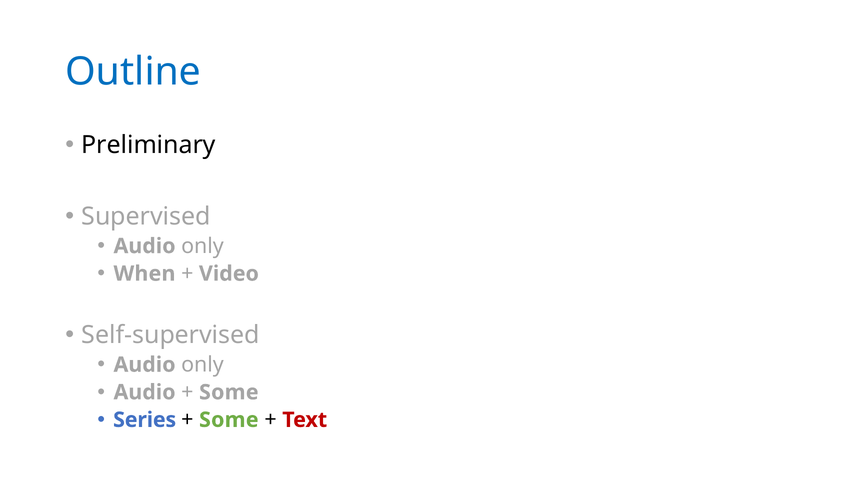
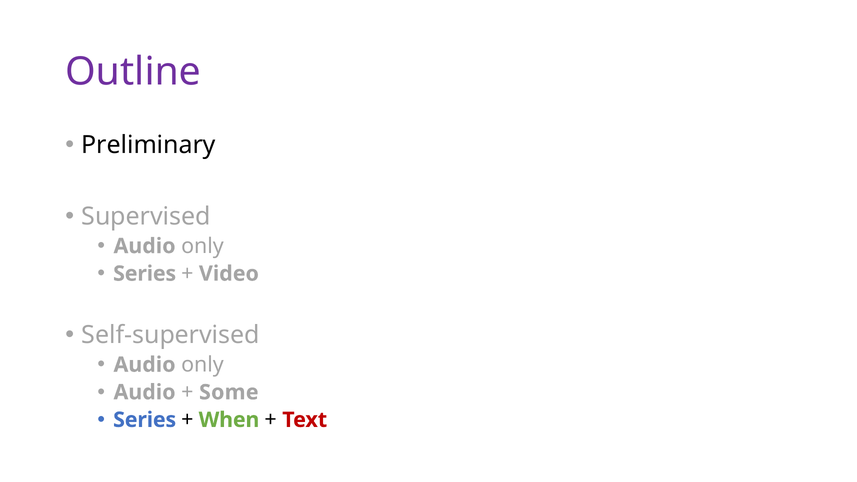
Outline colour: blue -> purple
When at (144, 274): When -> Series
Some at (229, 420): Some -> When
